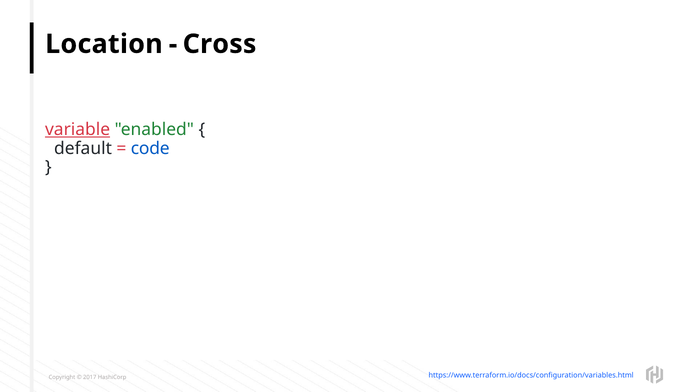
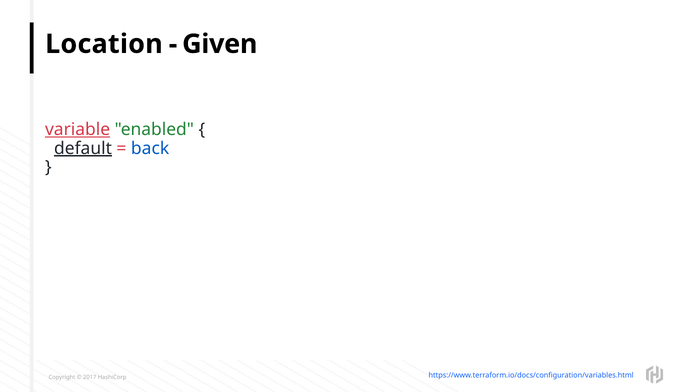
Cross: Cross -> Given
default underline: none -> present
code: code -> back
